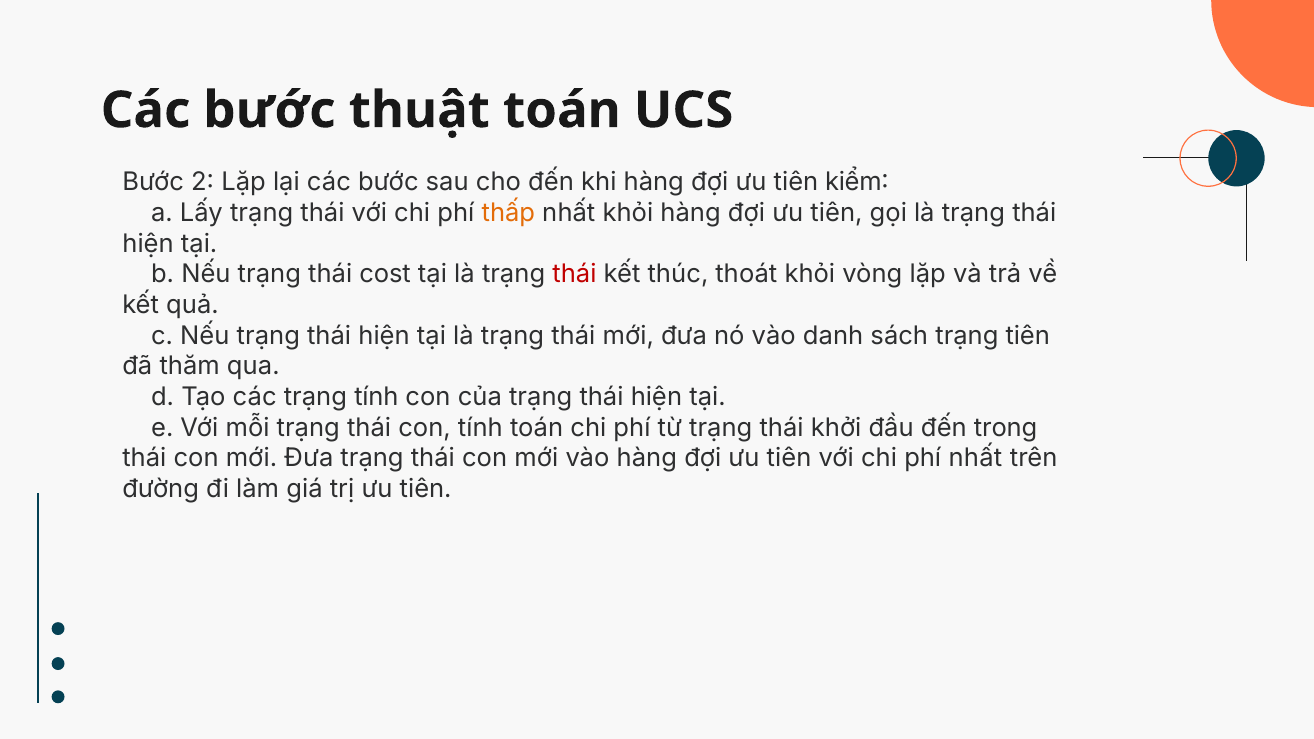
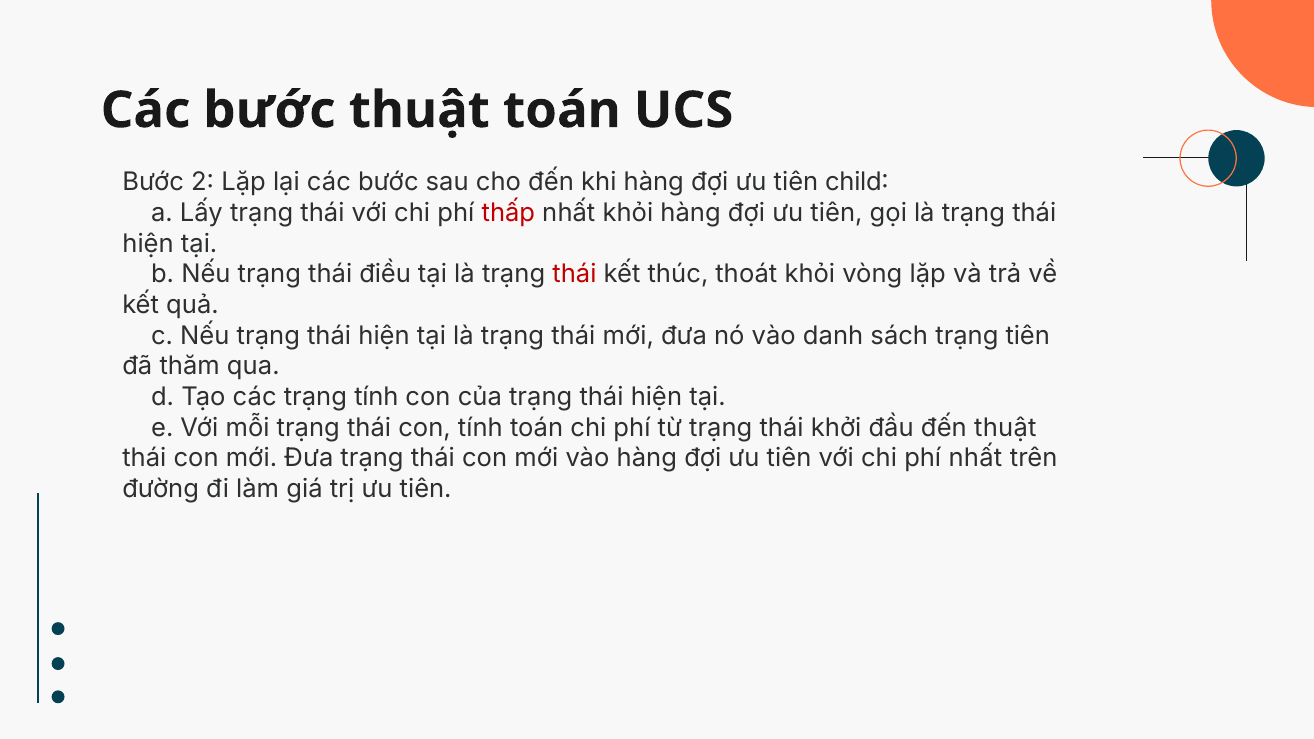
kiểm: kiểm -> child
thấp colour: orange -> red
cost: cost -> điều
đến trong: trong -> thuật
